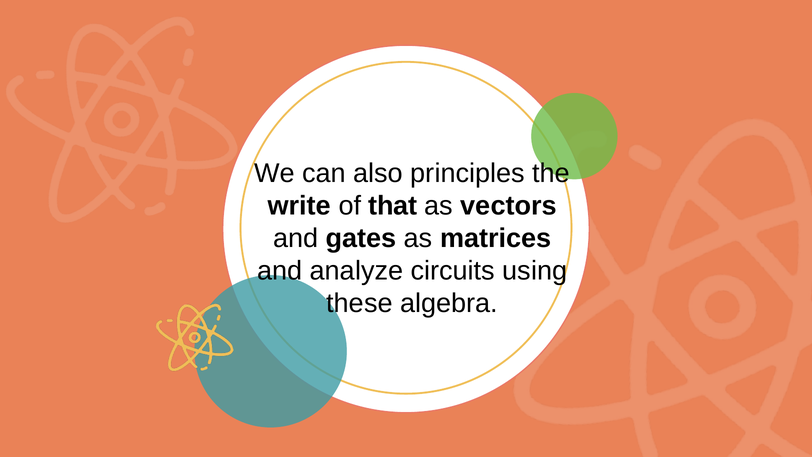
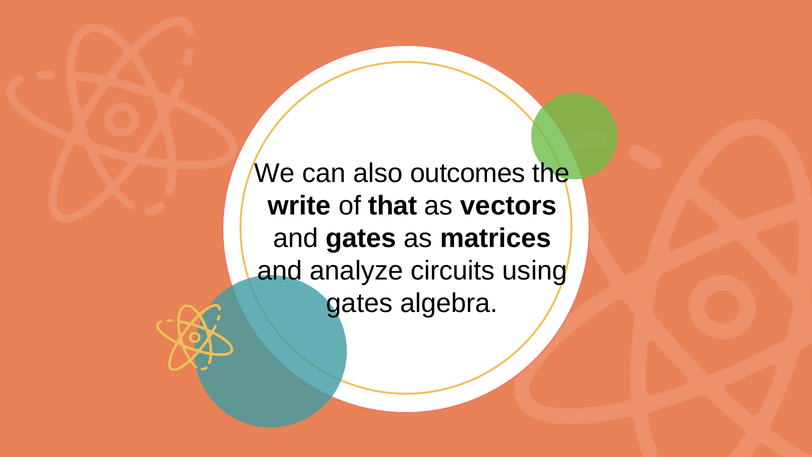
principles: principles -> outcomes
these at (360, 303): these -> gates
